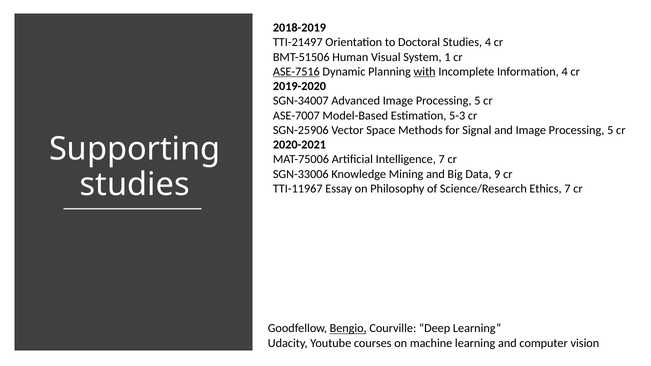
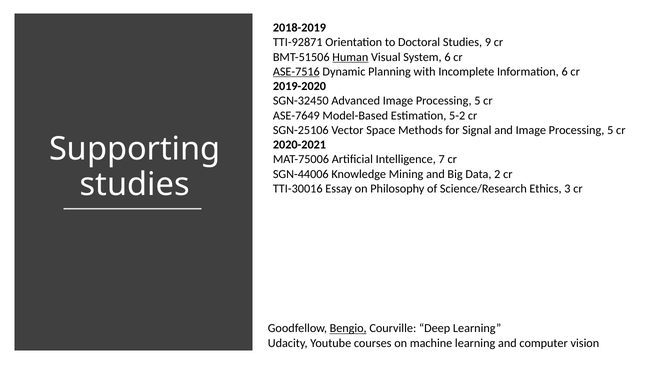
TTI-21497: TTI-21497 -> TTI-92871
Studies 4: 4 -> 9
Human underline: none -> present
System 1: 1 -> 6
with underline: present -> none
Information 4: 4 -> 6
SGN-34007: SGN-34007 -> SGN-32450
ASE-7007: ASE-7007 -> ASE-7649
5-3: 5-3 -> 5-2
SGN-25906: SGN-25906 -> SGN-25106
SGN-33006: SGN-33006 -> SGN-44006
9: 9 -> 2
TTI-11967: TTI-11967 -> TTI-30016
Ethics 7: 7 -> 3
